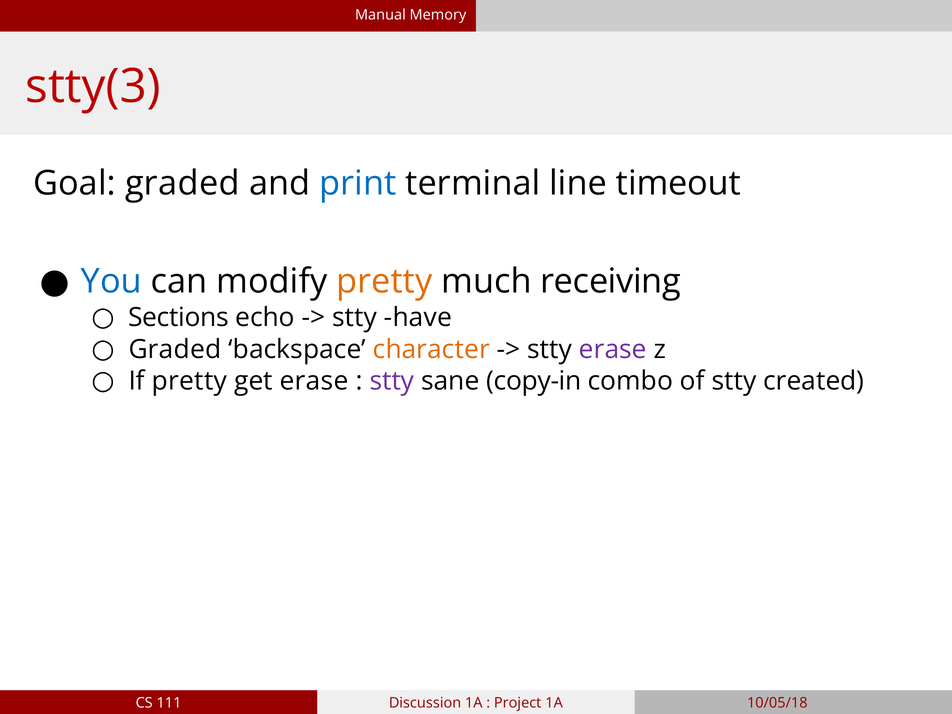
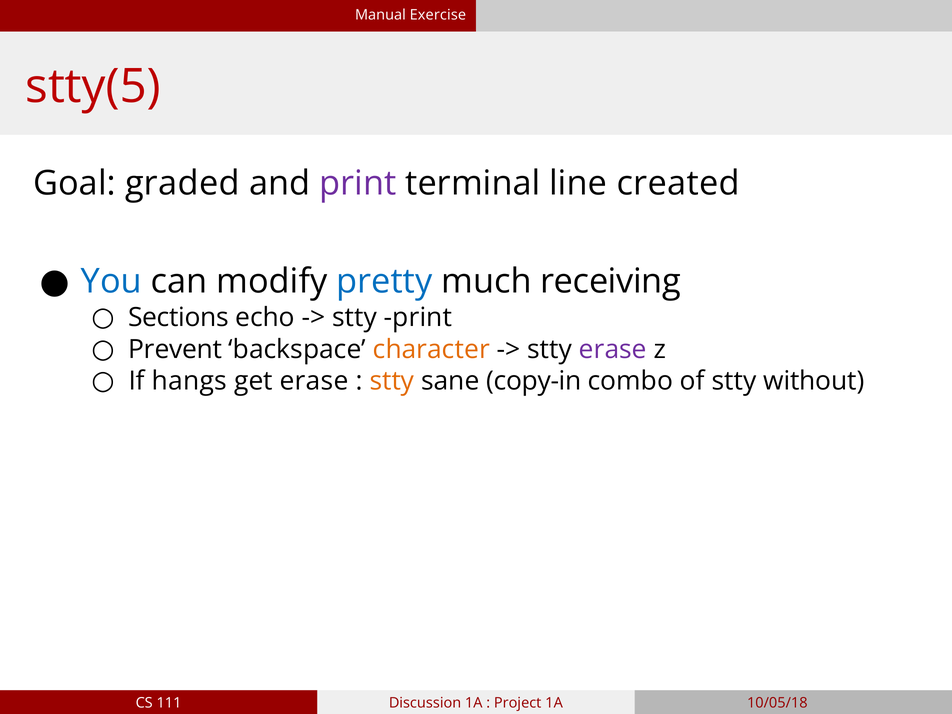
Memory: Memory -> Exercise
stty(3: stty(3 -> stty(5
print at (358, 183) colour: blue -> purple
timeout: timeout -> created
pretty at (384, 282) colour: orange -> blue
stty have: have -> print
Graded at (175, 349): Graded -> Prevent
If pretty: pretty -> hangs
stty at (392, 381) colour: purple -> orange
created: created -> without
